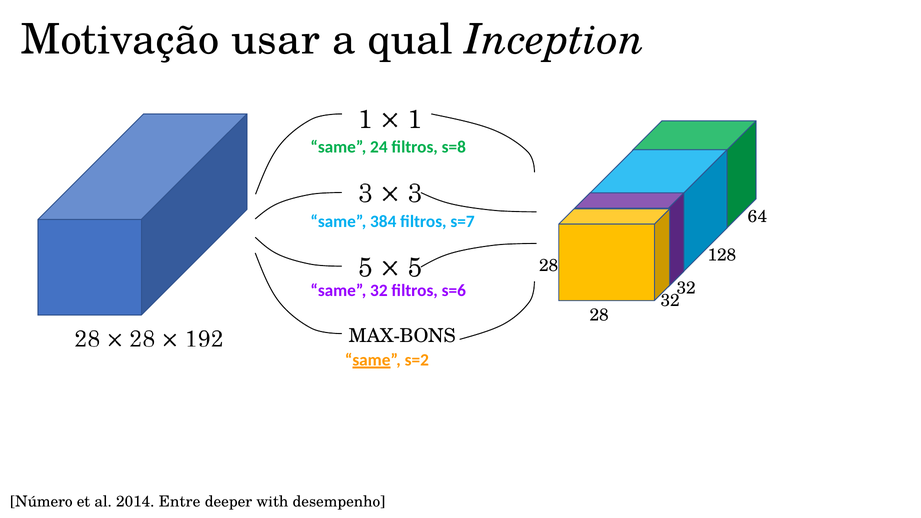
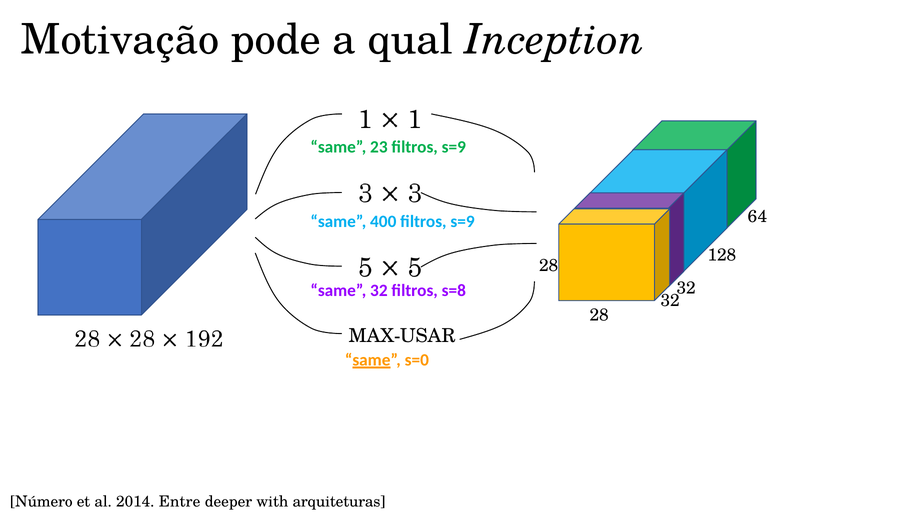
usar: usar -> pode
24: 24 -> 23
s=8 at (454, 147): s=8 -> s=9
384: 384 -> 400
s=7 at (463, 222): s=7 -> s=9
s=6: s=6 -> s=8
MAX-BONS: MAX-BONS -> MAX-USAR
s=2: s=2 -> s=0
desempenho: desempenho -> arquiteturas
